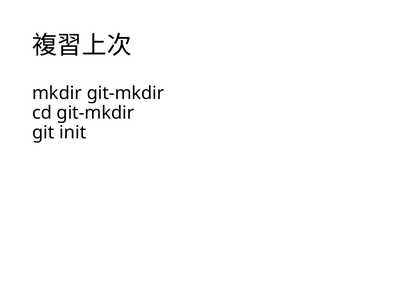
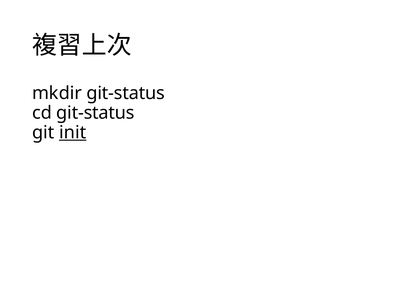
mkdir git-mkdir: git-mkdir -> git-status
cd git-mkdir: git-mkdir -> git-status
init underline: none -> present
